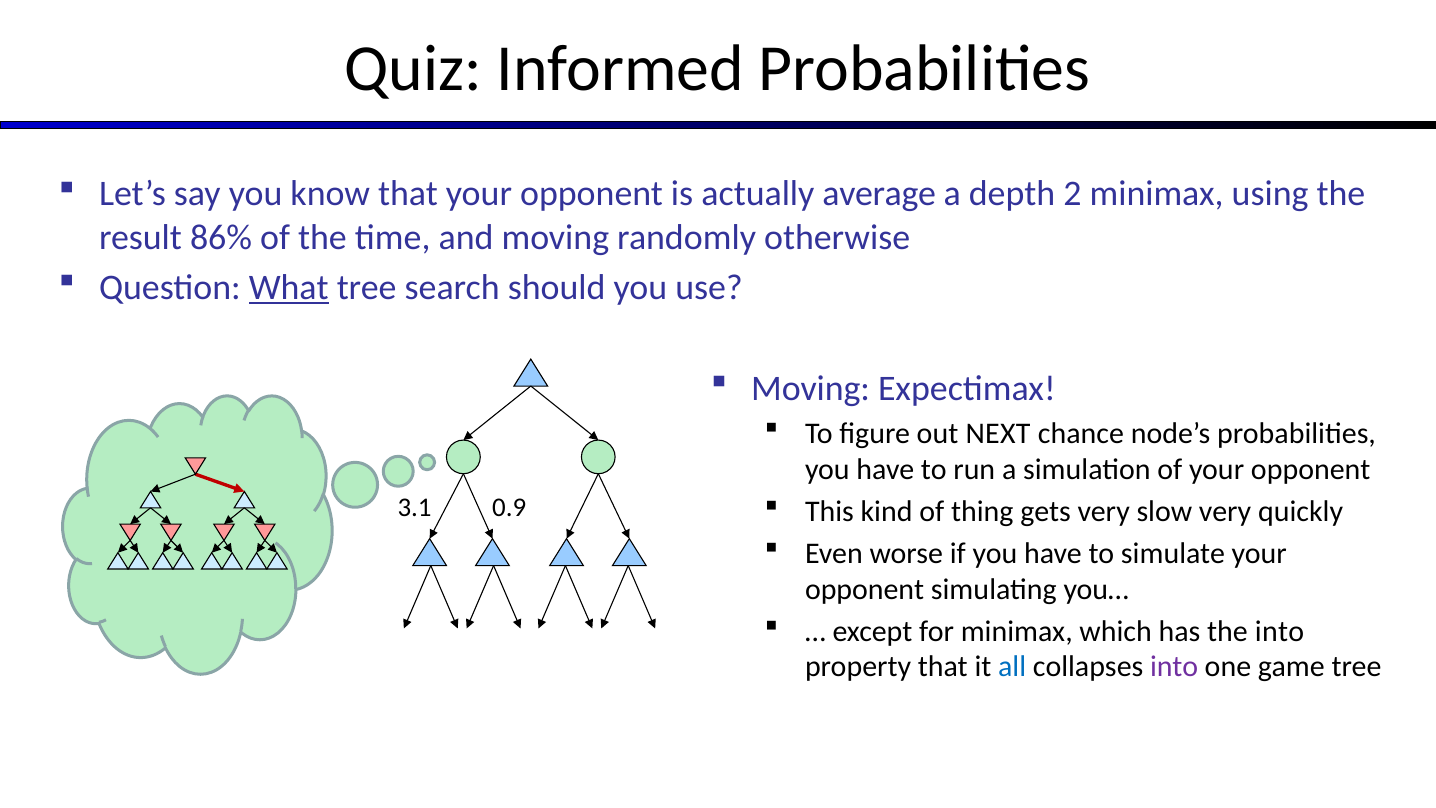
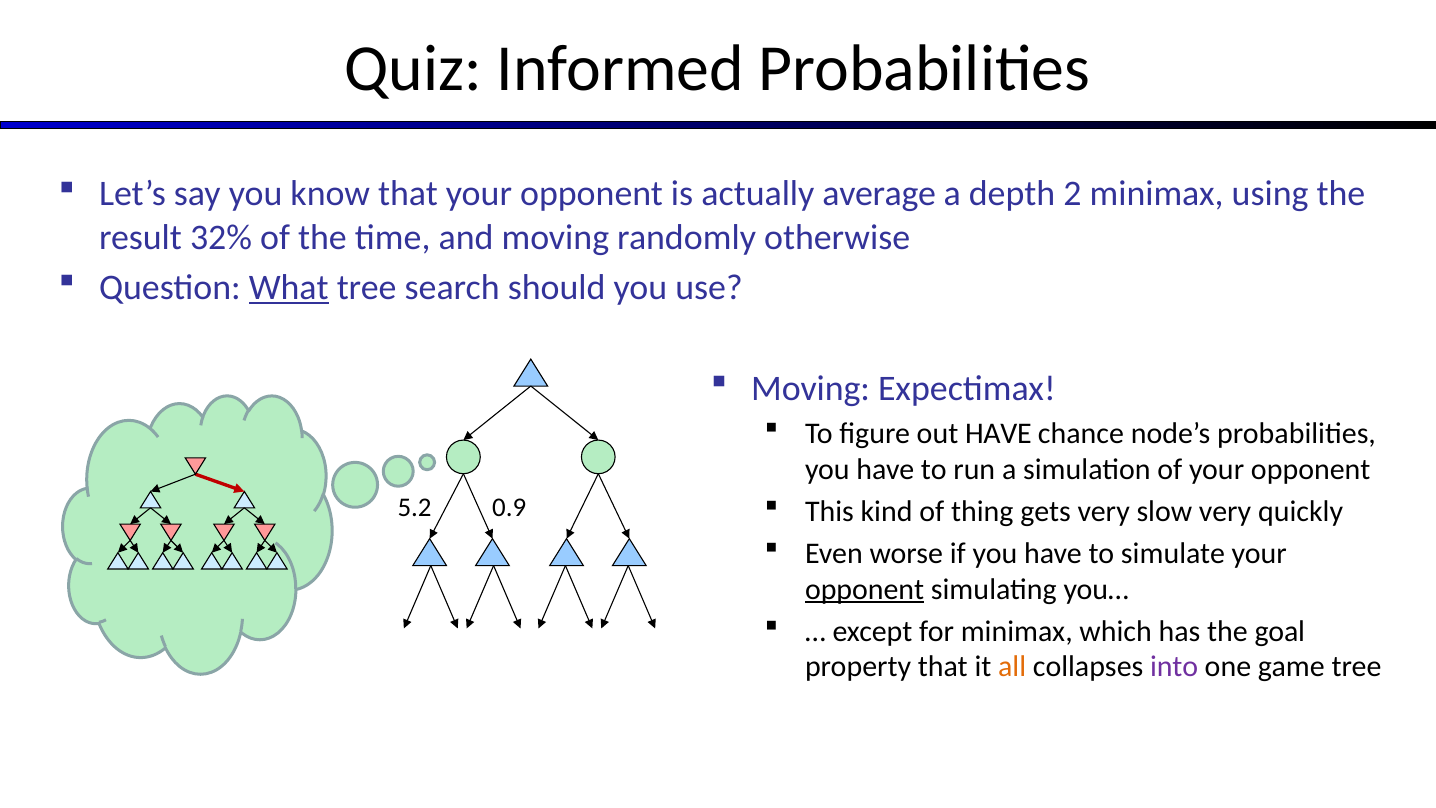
86%: 86% -> 32%
out NEXT: NEXT -> HAVE
3.1: 3.1 -> 5.2
opponent at (865, 589) underline: none -> present
the into: into -> goal
all colour: blue -> orange
